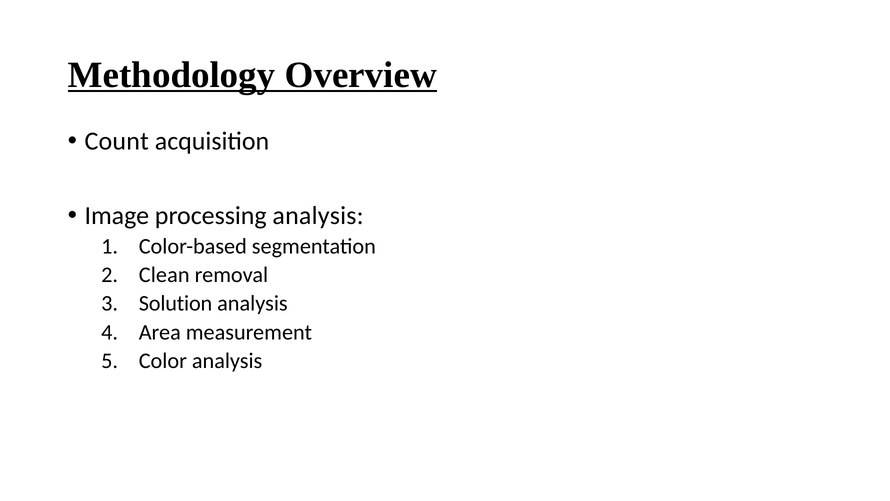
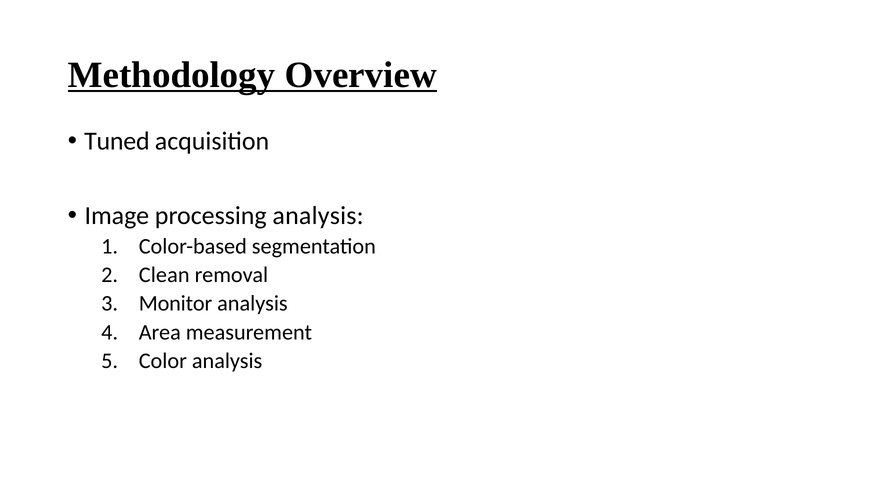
Count: Count -> Tuned
Solution: Solution -> Monitor
